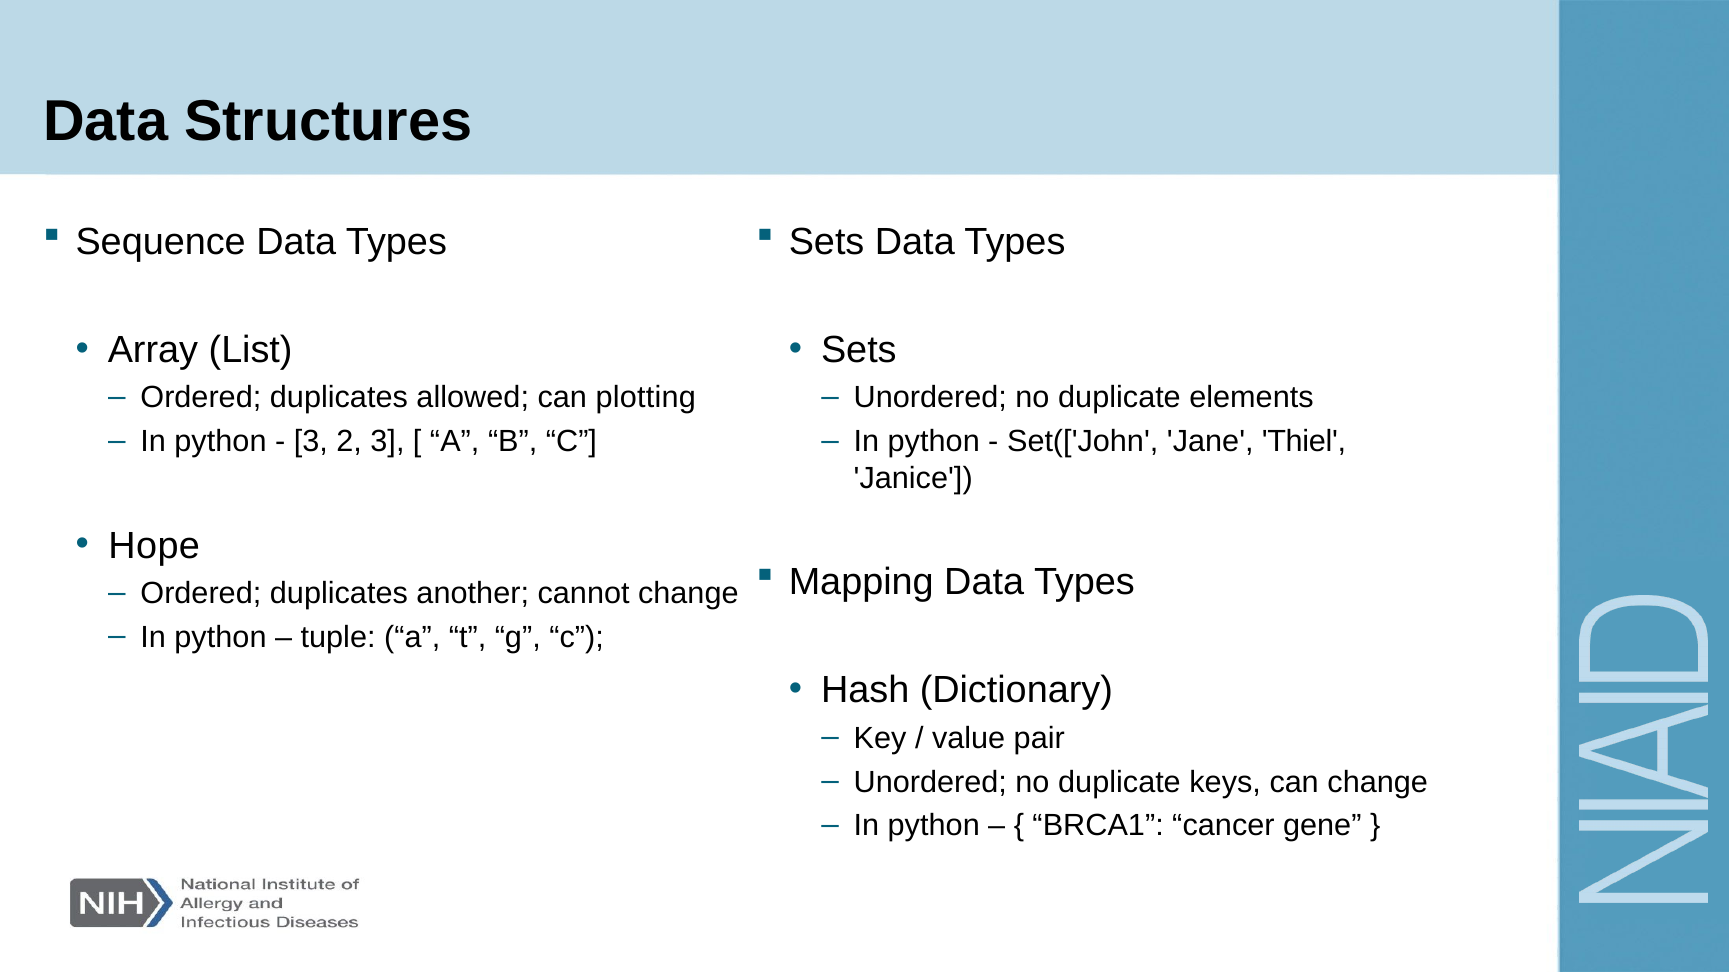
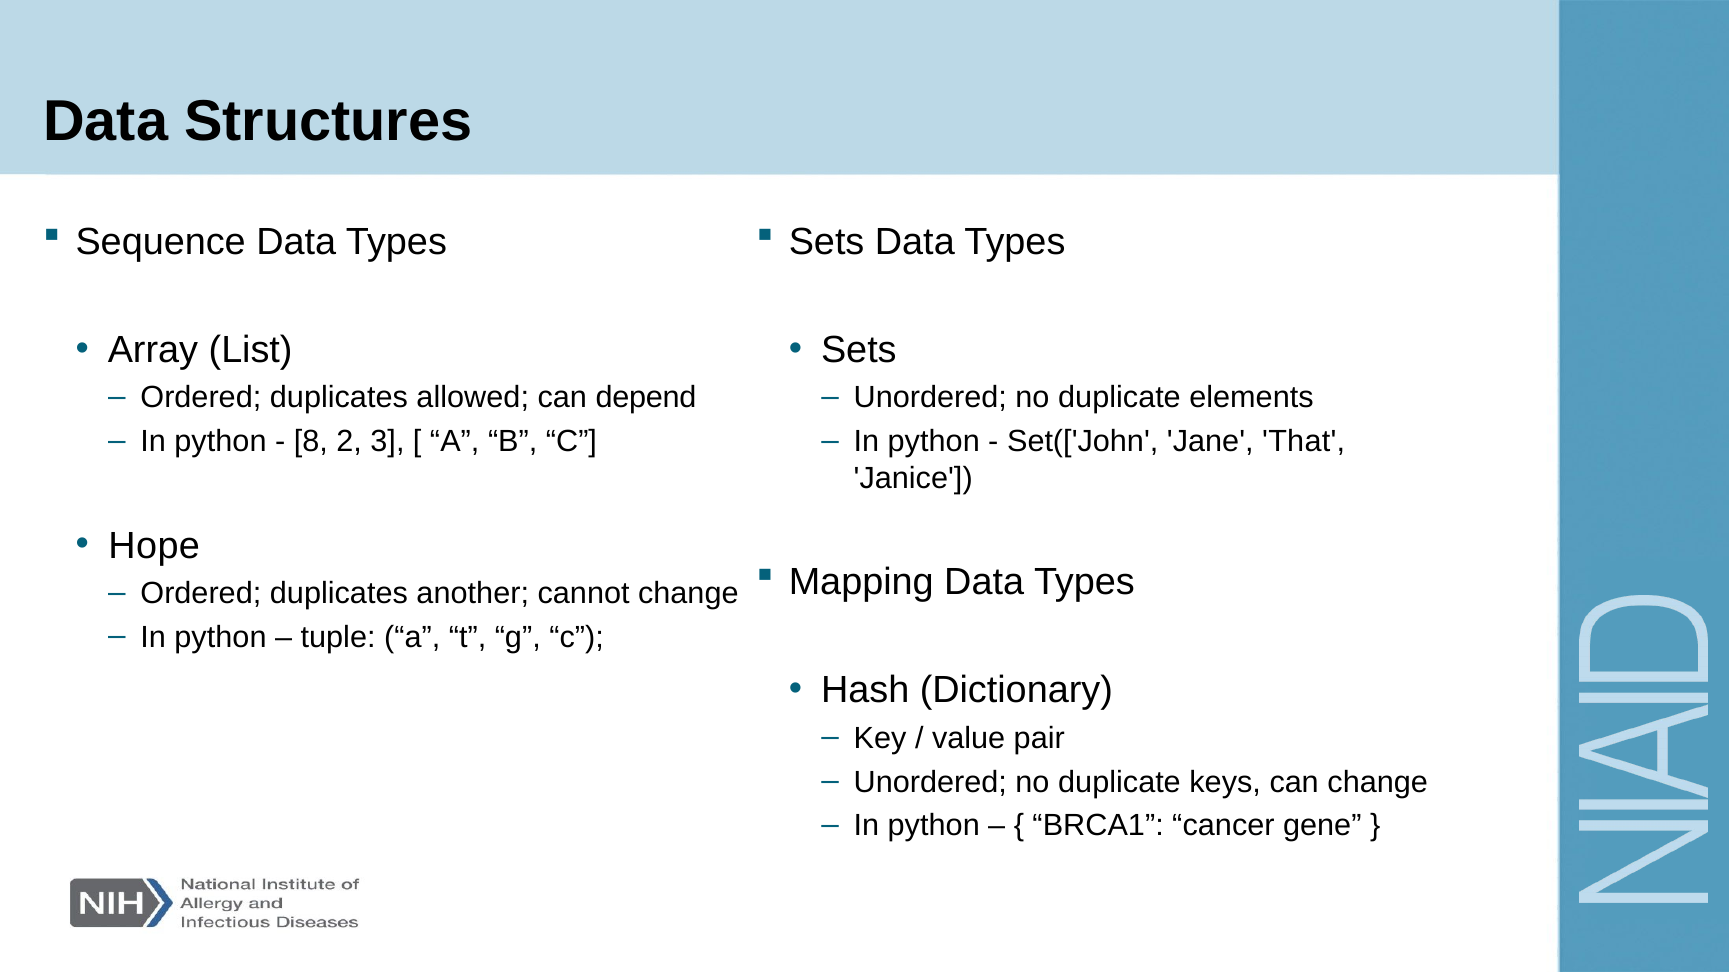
plotting: plotting -> depend
3 at (311, 442): 3 -> 8
Thiel: Thiel -> That
